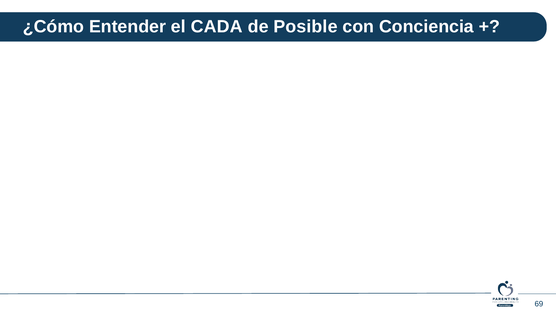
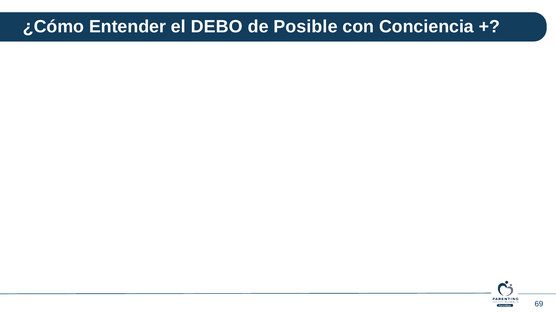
CADA: CADA -> DEBO
